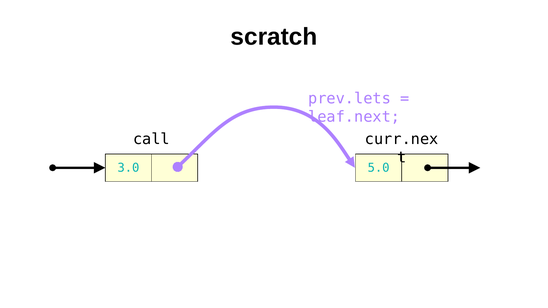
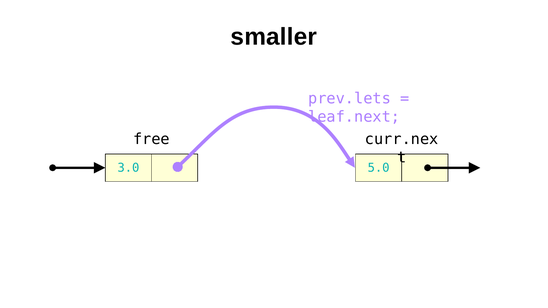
scratch: scratch -> smaller
call: call -> free
